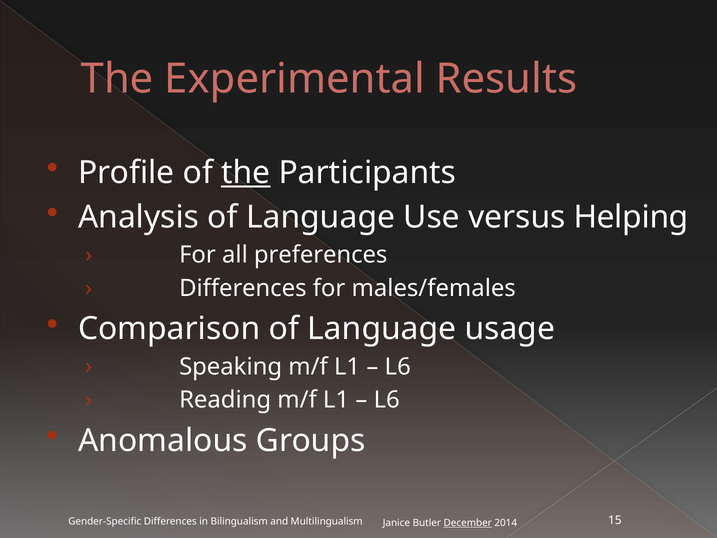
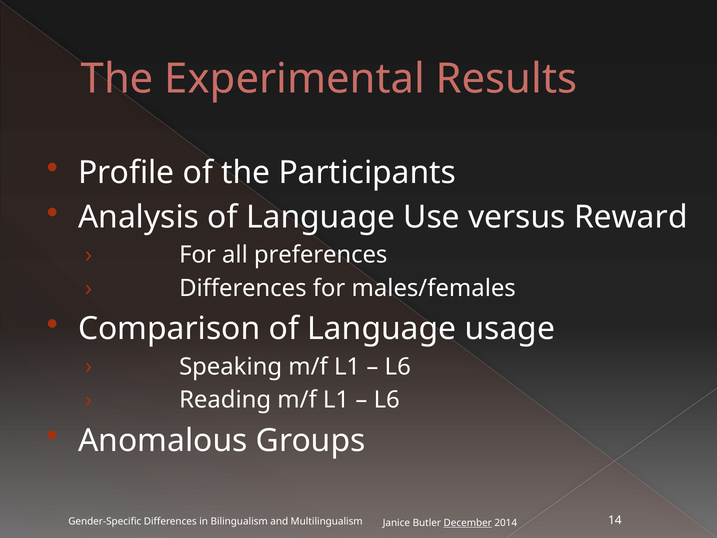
the at (246, 173) underline: present -> none
Helping: Helping -> Reward
15: 15 -> 14
